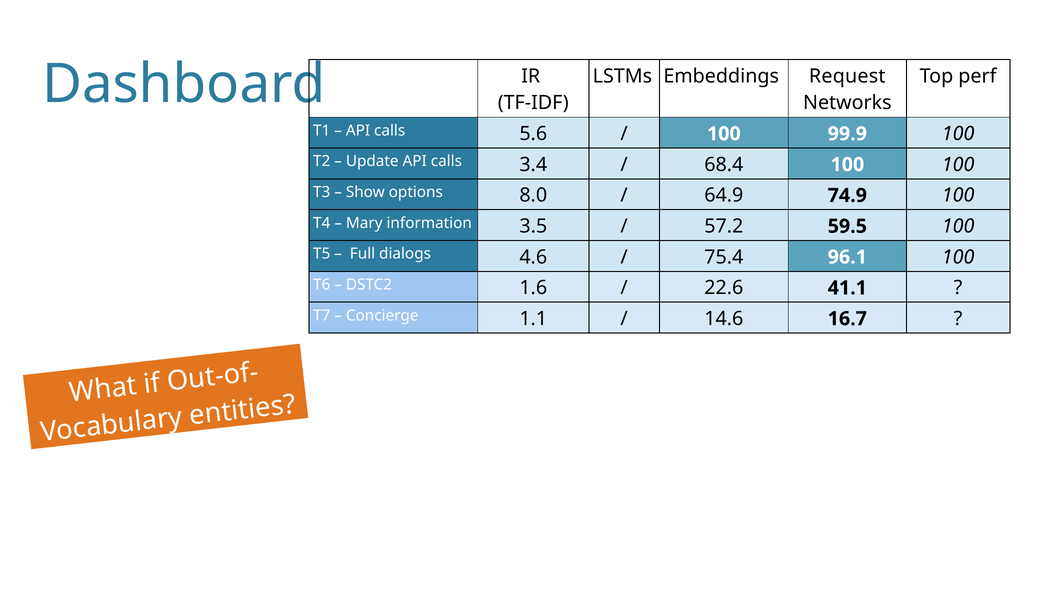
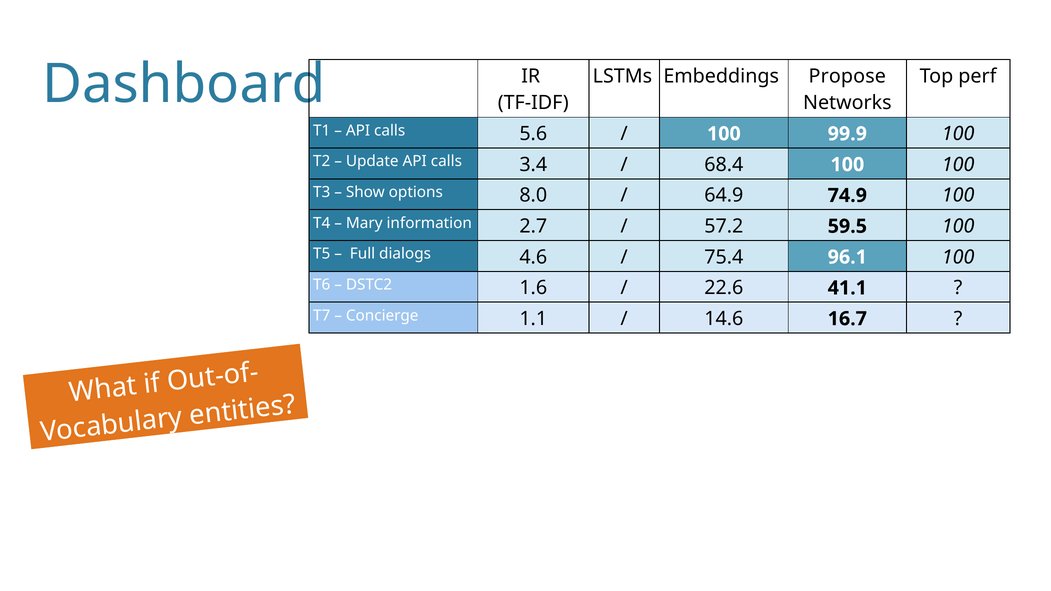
Request: Request -> Propose
3.5: 3.5 -> 2.7
